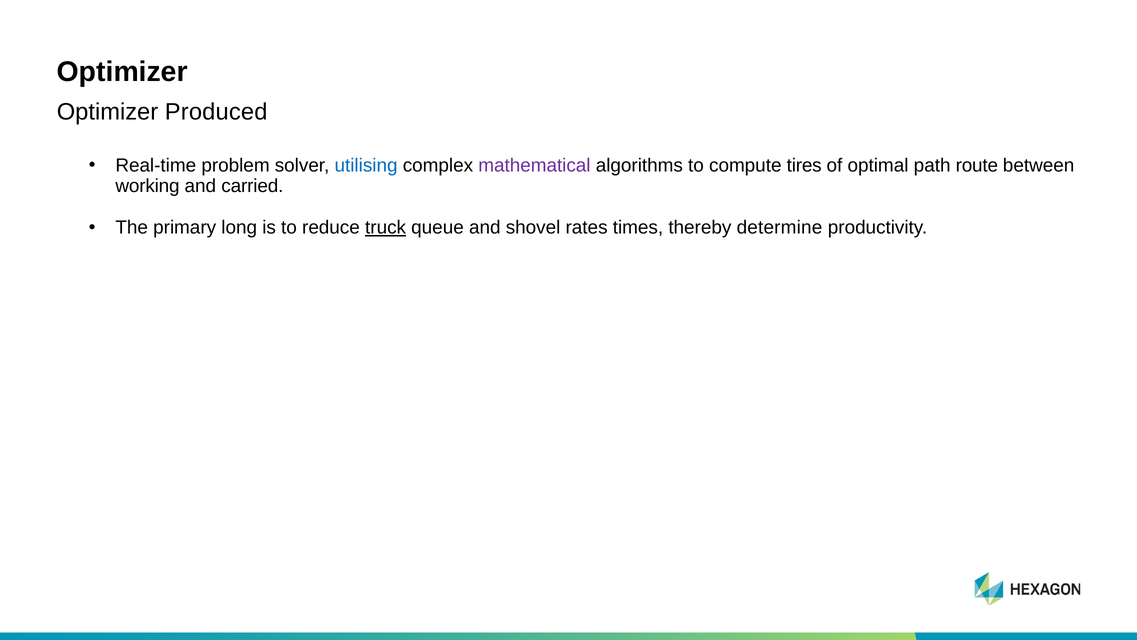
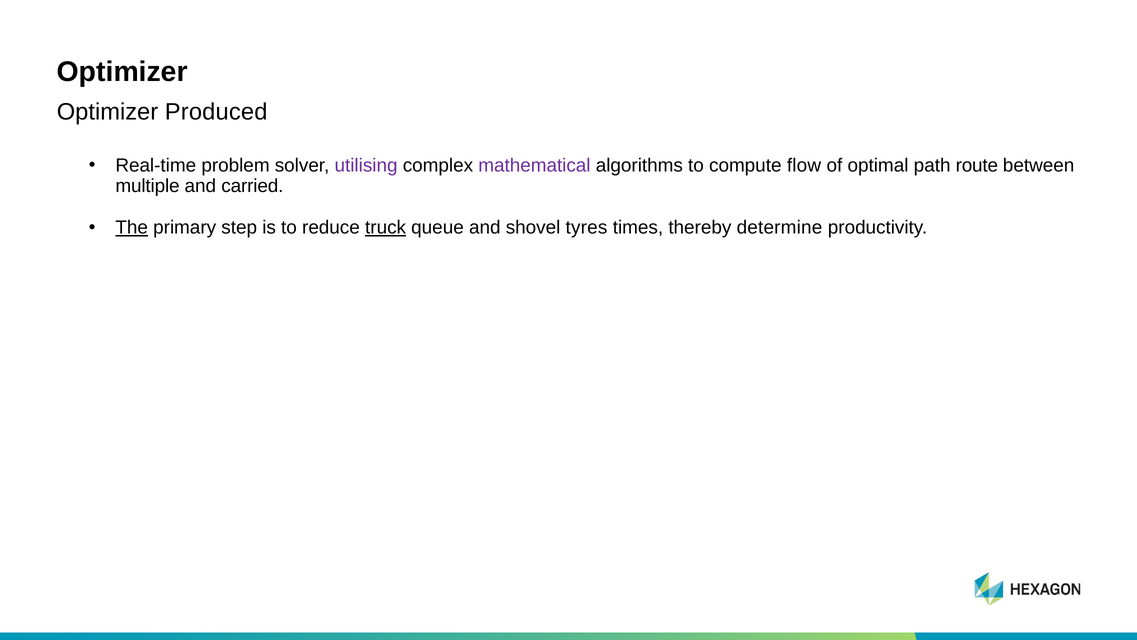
utilising colour: blue -> purple
tires: tires -> flow
working: working -> multiple
The underline: none -> present
long: long -> step
rates: rates -> tyres
